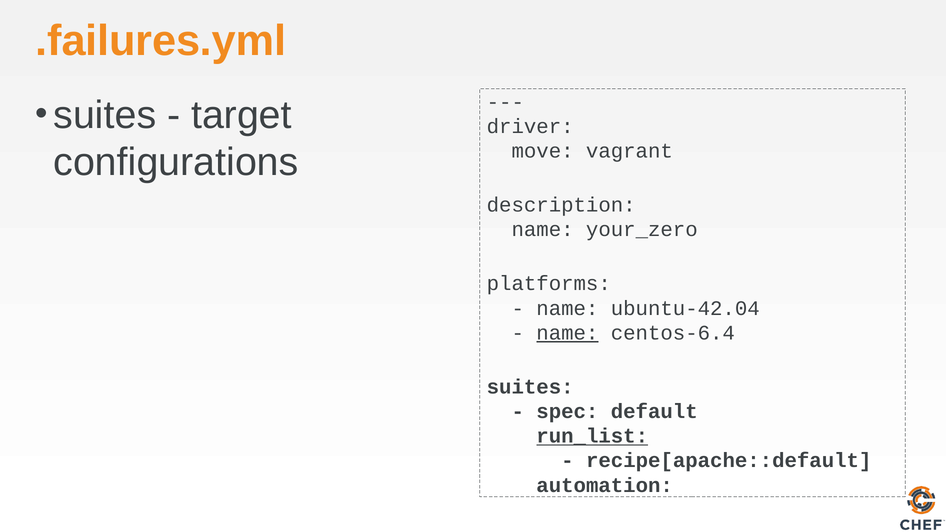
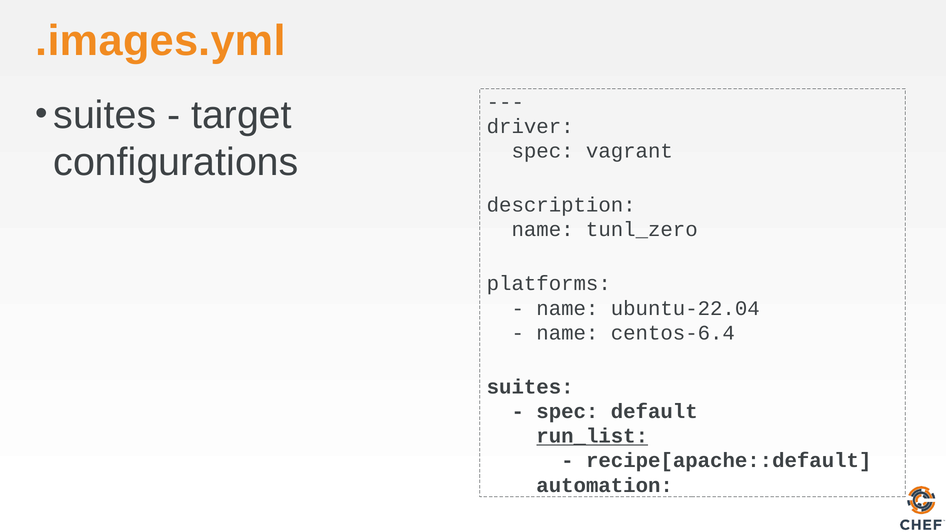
.failures.yml: .failures.yml -> .images.yml
move at (543, 151): move -> spec
your_zero: your_zero -> tunl_zero
ubuntu-42.04: ubuntu-42.04 -> ubuntu-22.04
name at (567, 333) underline: present -> none
